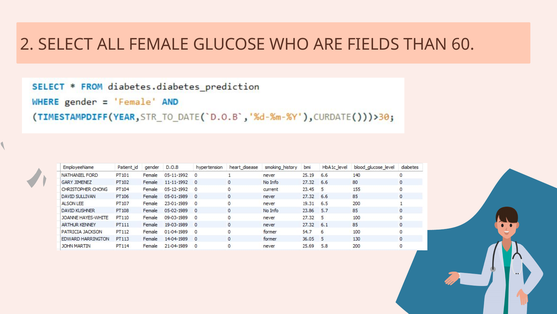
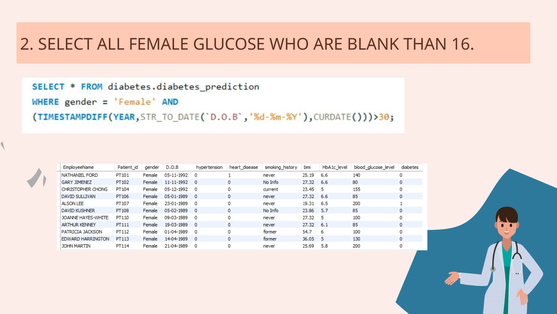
FIELDS: FIELDS -> BLANK
60: 60 -> 16
